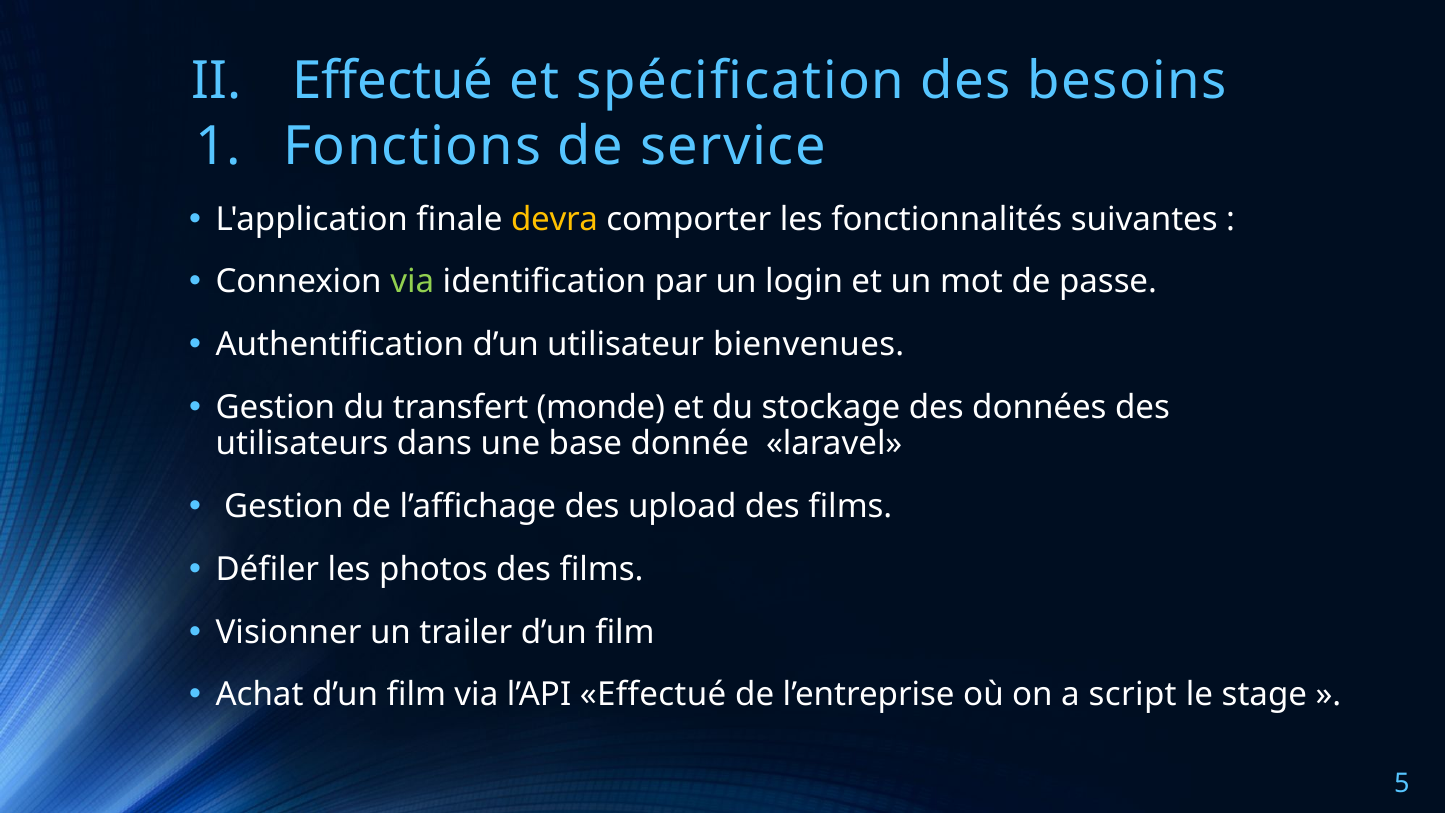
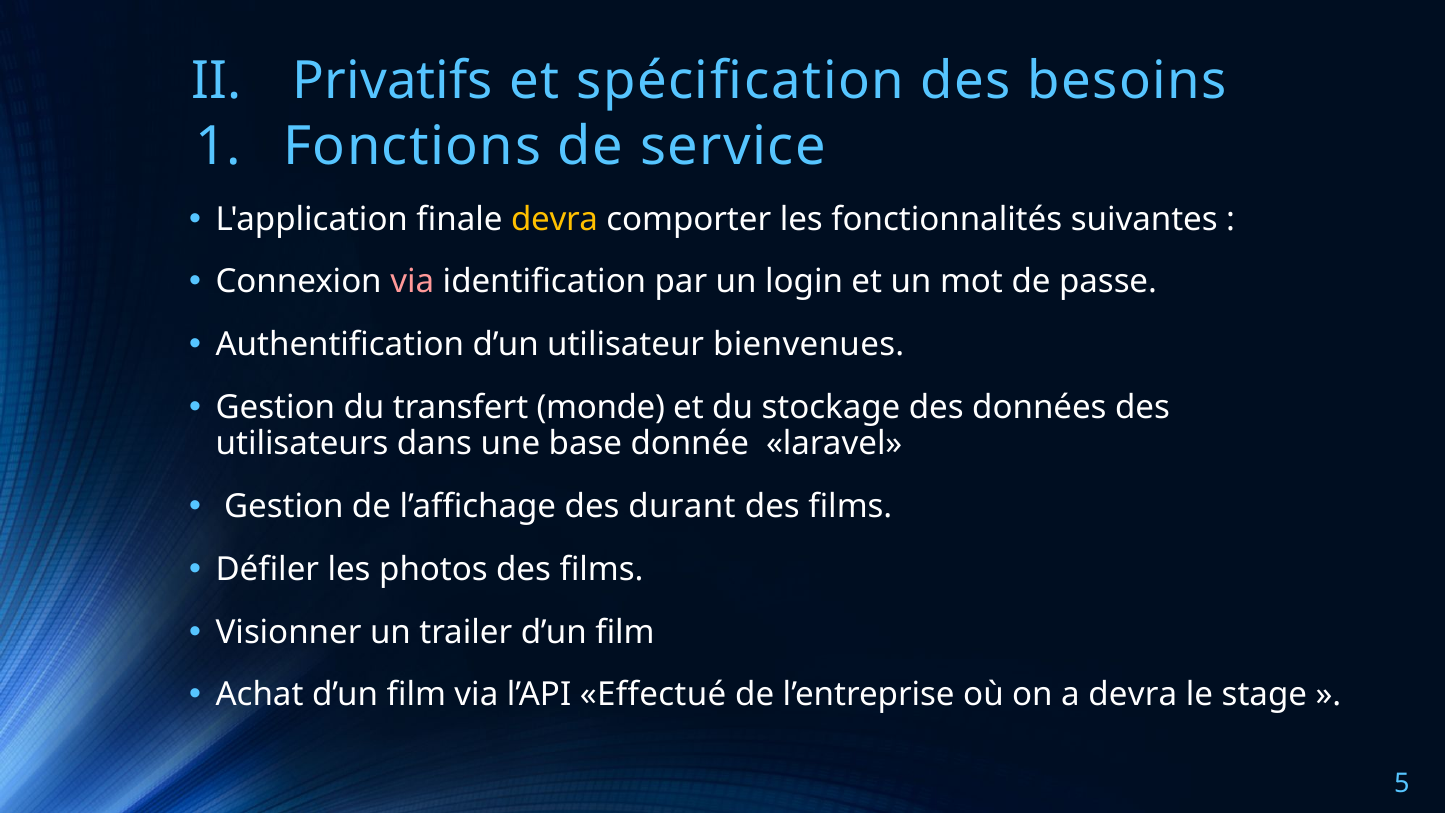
Effectué at (393, 81): Effectué -> Privatifs
via at (412, 282) colour: light green -> pink
upload: upload -> durant
a script: script -> devra
